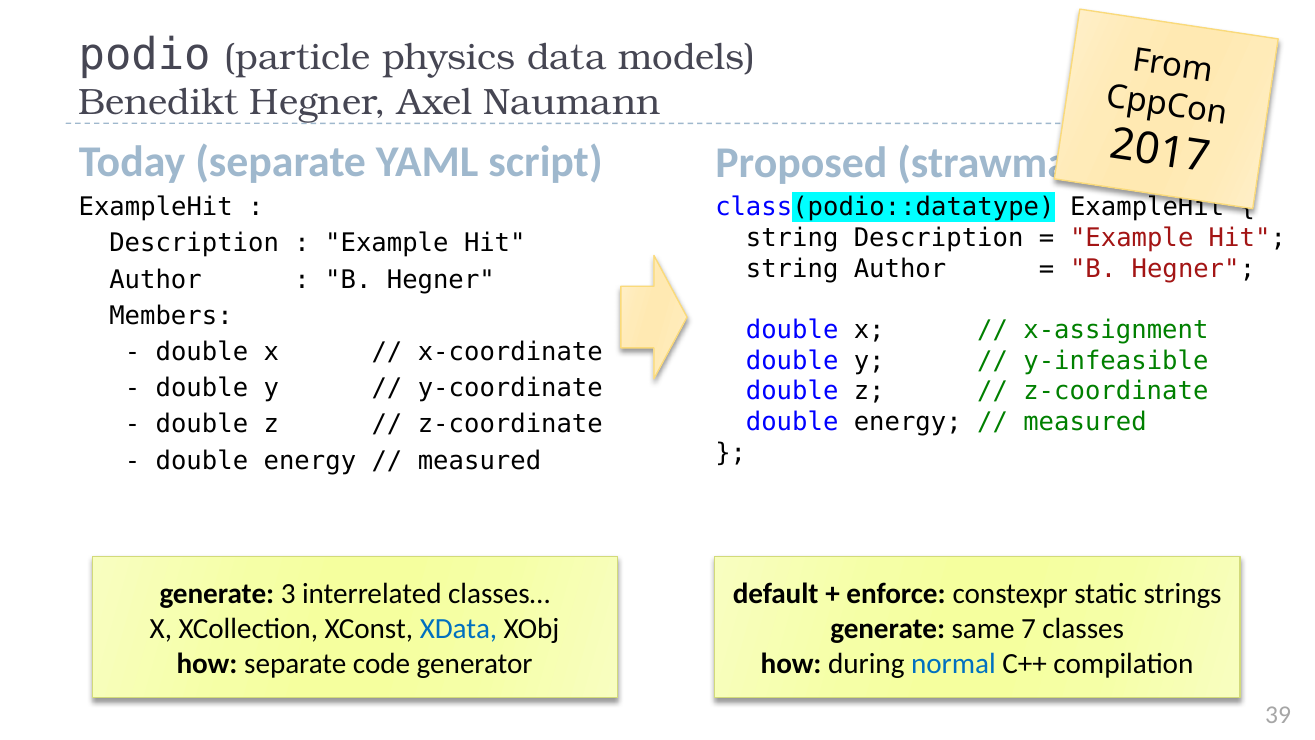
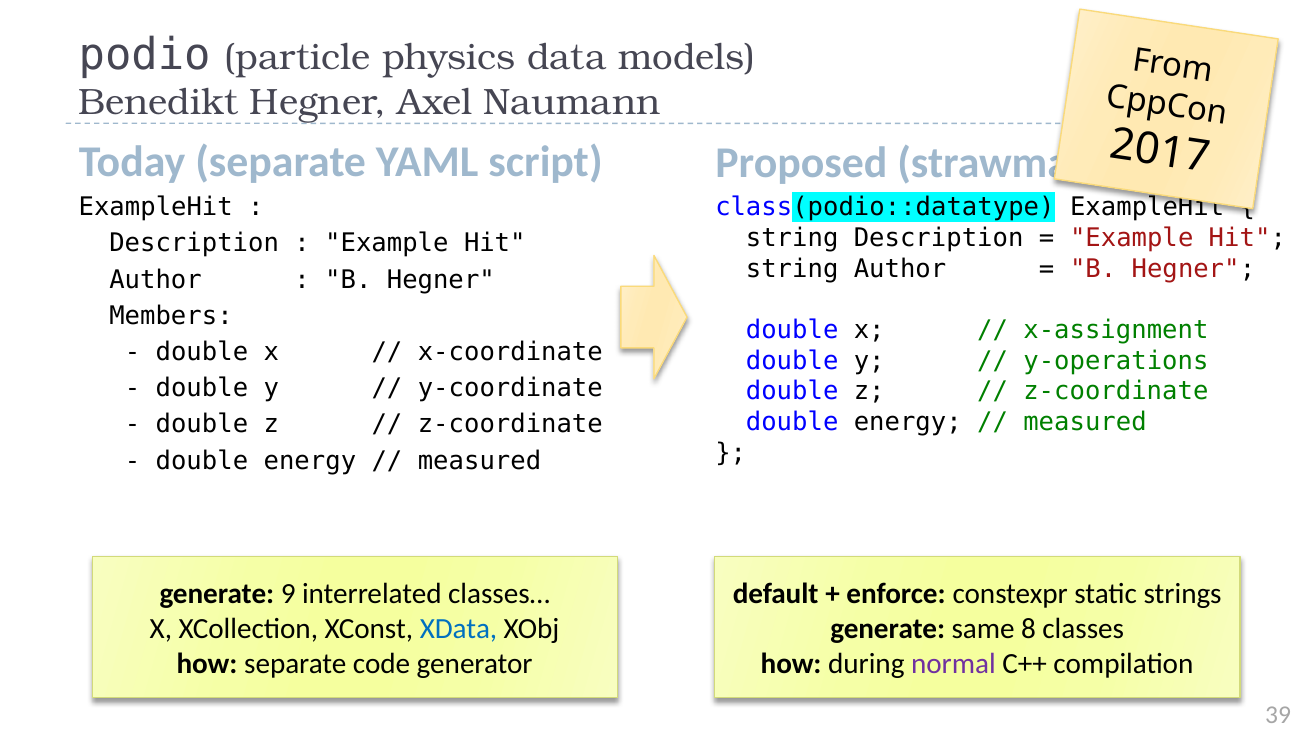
y-infeasible: y-infeasible -> y-operations
3: 3 -> 9
same 7: 7 -> 8
normal colour: blue -> purple
